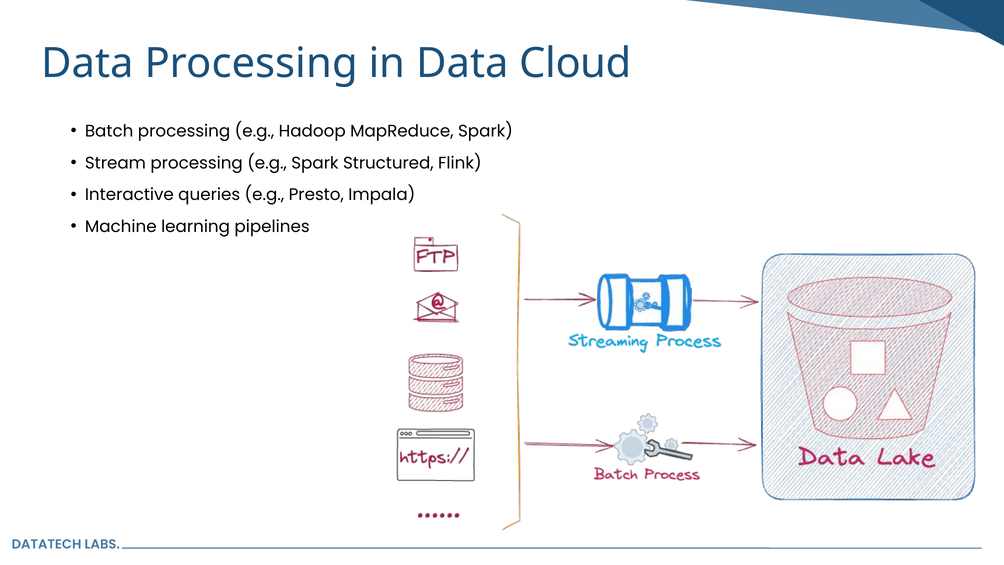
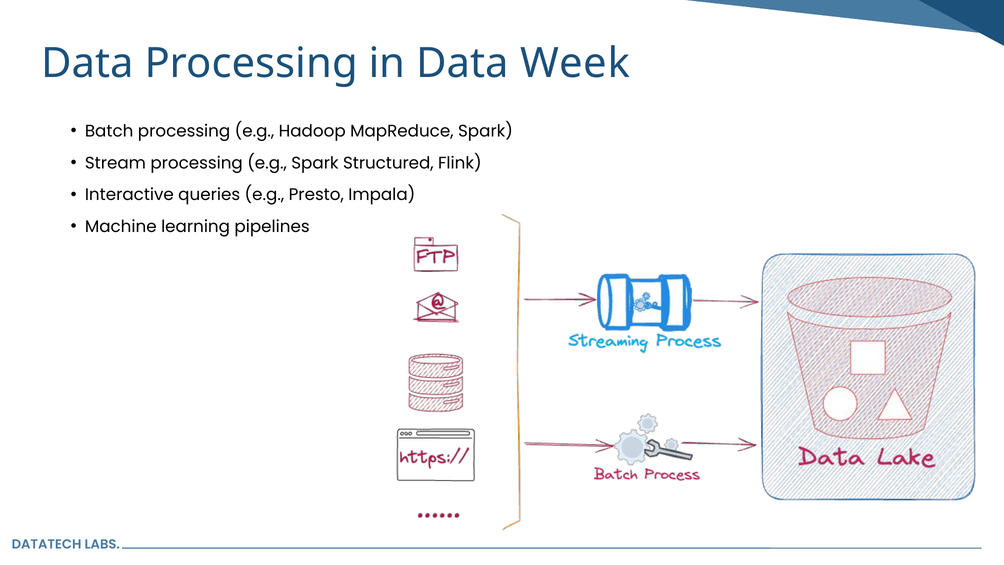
Cloud: Cloud -> Week
